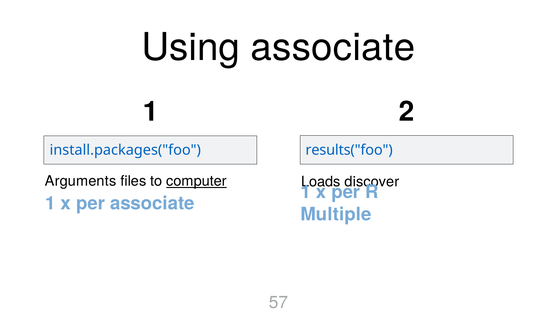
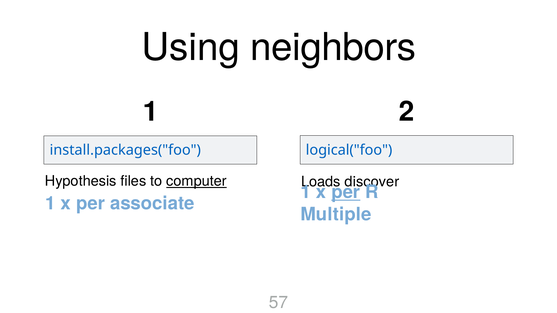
Using associate: associate -> neighbors
results("foo: results("foo -> logical("foo
Arguments: Arguments -> Hypothesis
per at (346, 192) underline: none -> present
